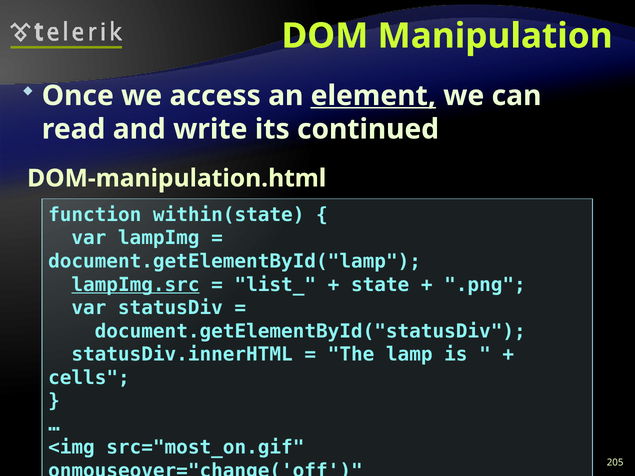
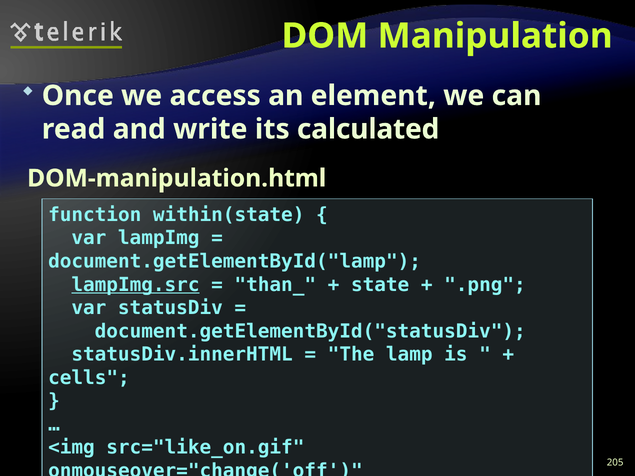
element underline: present -> none
continued: continued -> calculated
list_: list_ -> than_
src="most_on.gif: src="most_on.gif -> src="like_on.gif
